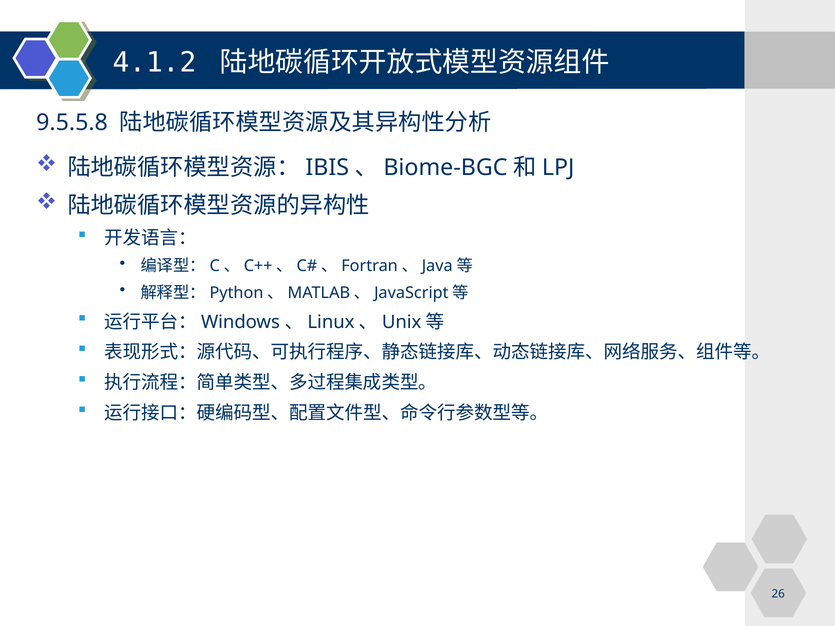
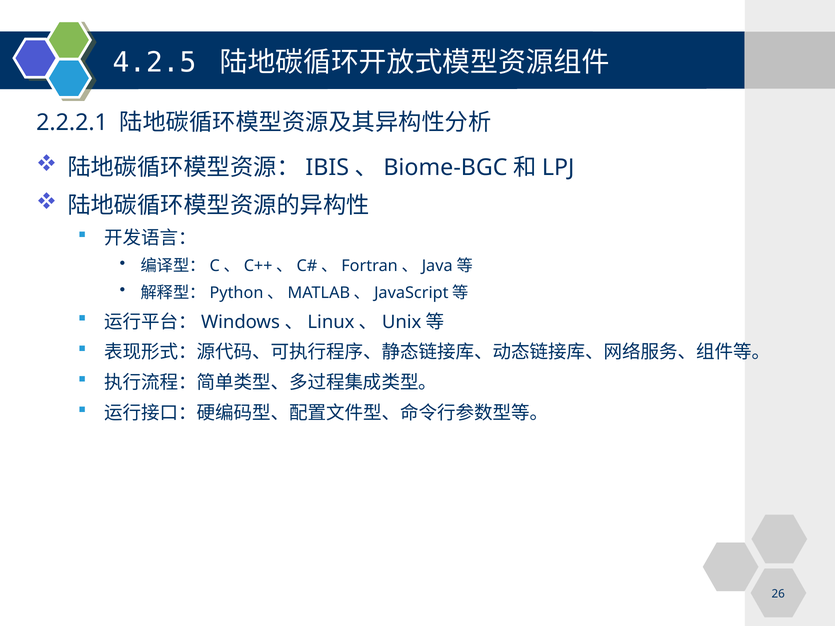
4.1.2: 4.1.2 -> 4.2.5
9.5.5.8: 9.5.5.8 -> 2.2.2.1
